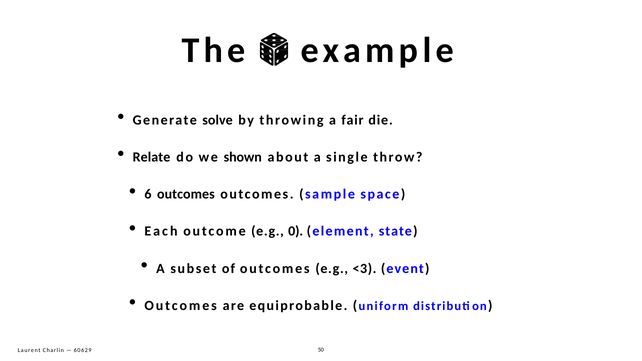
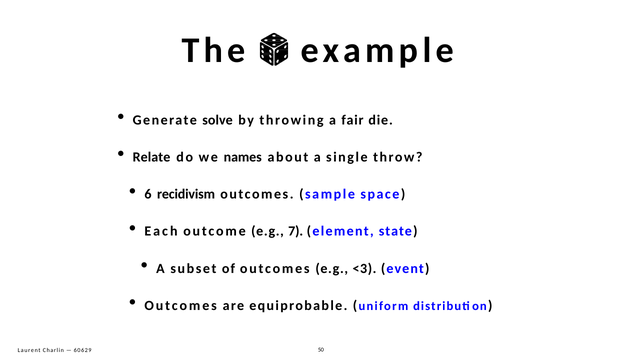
shown: shown -> names
6 outcomes: outcomes -> recidivism
0: 0 -> 7
